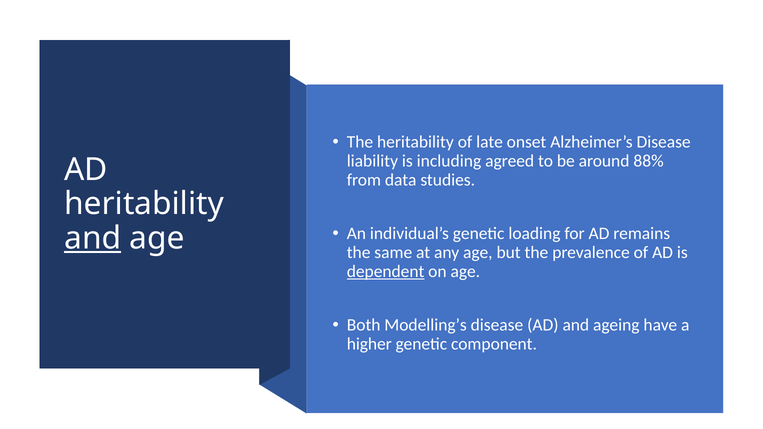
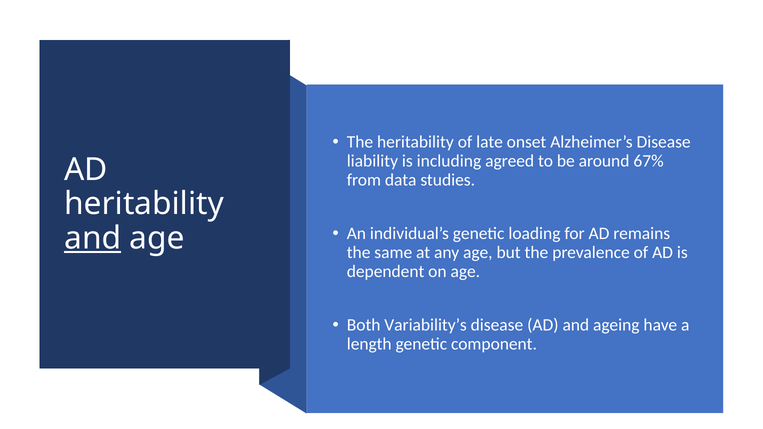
88%: 88% -> 67%
dependent underline: present -> none
Modelling’s: Modelling’s -> Variability’s
higher: higher -> length
